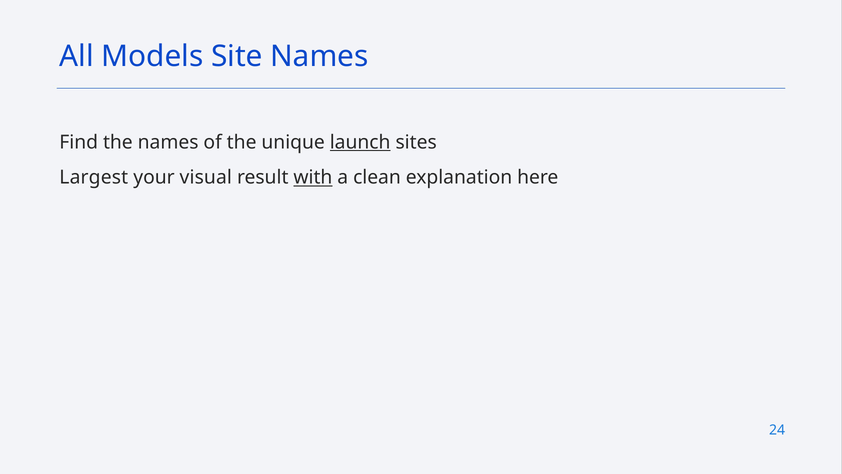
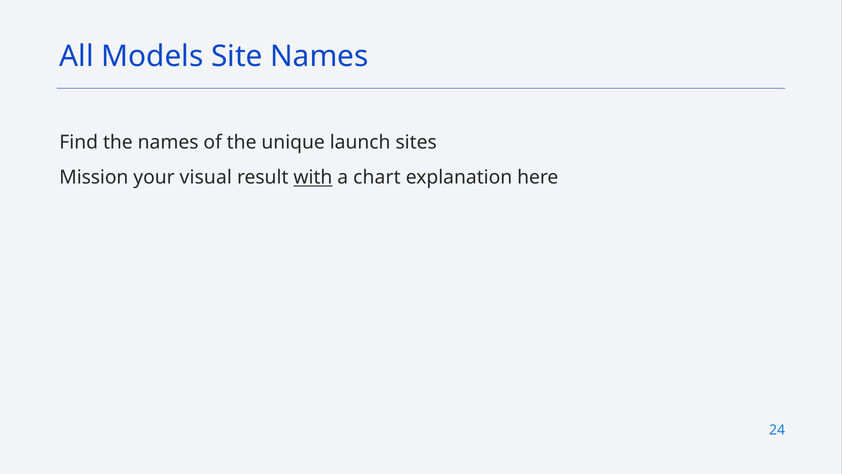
launch underline: present -> none
Largest: Largest -> Mission
clean: clean -> chart
